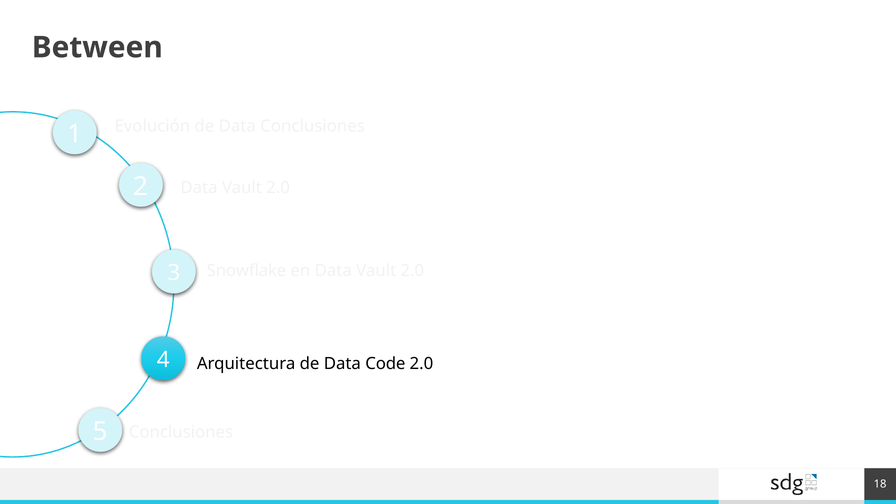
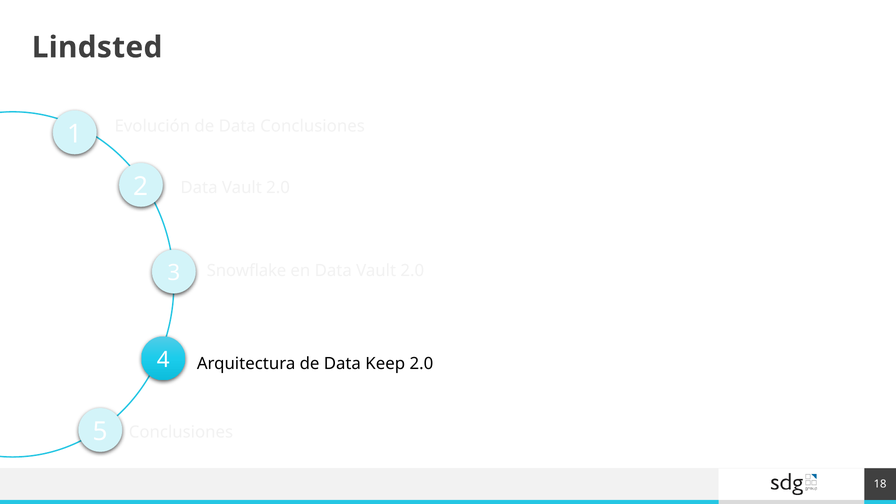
Between: Between -> Lindsted
Code: Code -> Keep
